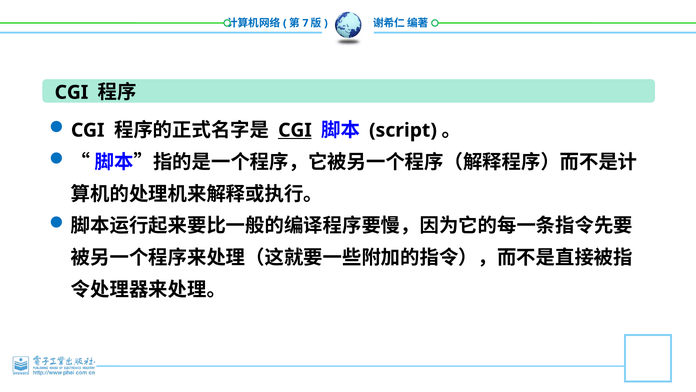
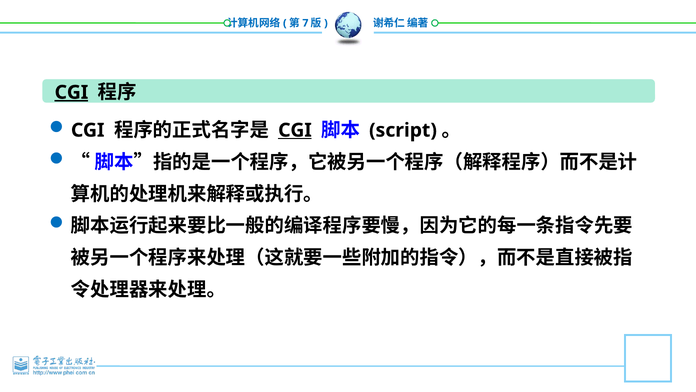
CGI at (71, 92) underline: none -> present
